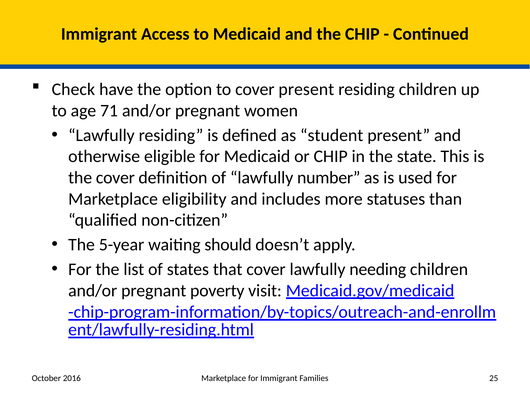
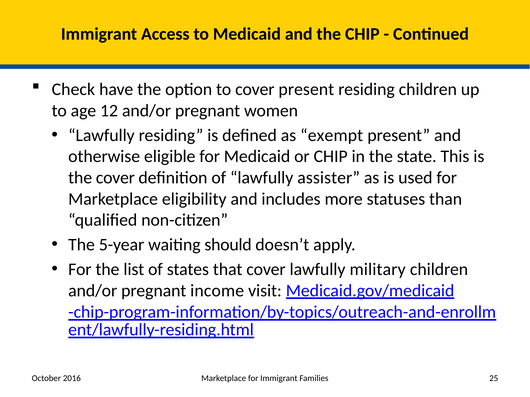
71: 71 -> 12
student: student -> exempt
number: number -> assister
needing: needing -> military
poverty: poverty -> income
